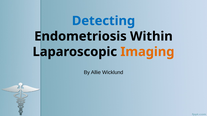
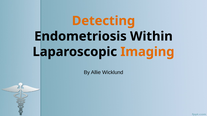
Detecting colour: blue -> orange
